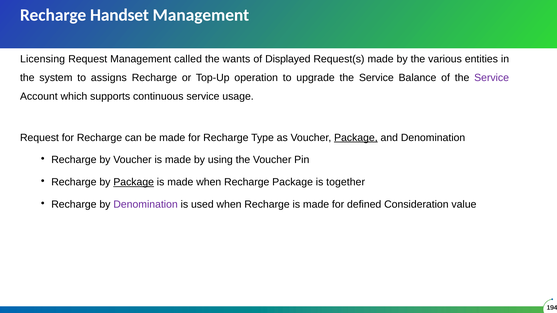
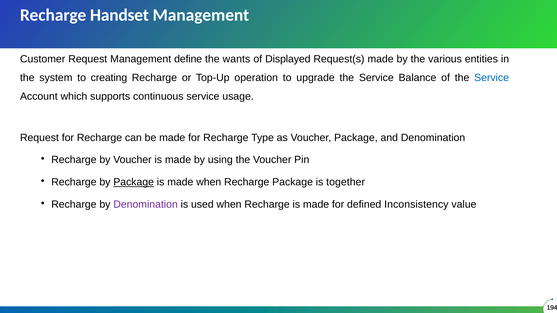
Licensing: Licensing -> Customer
called: called -> define
assigns: assigns -> creating
Service at (492, 78) colour: purple -> blue
Package at (356, 138) underline: present -> none
Consideration: Consideration -> Inconsistency
